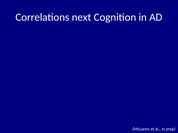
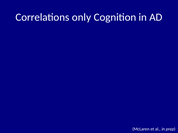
next: next -> only
